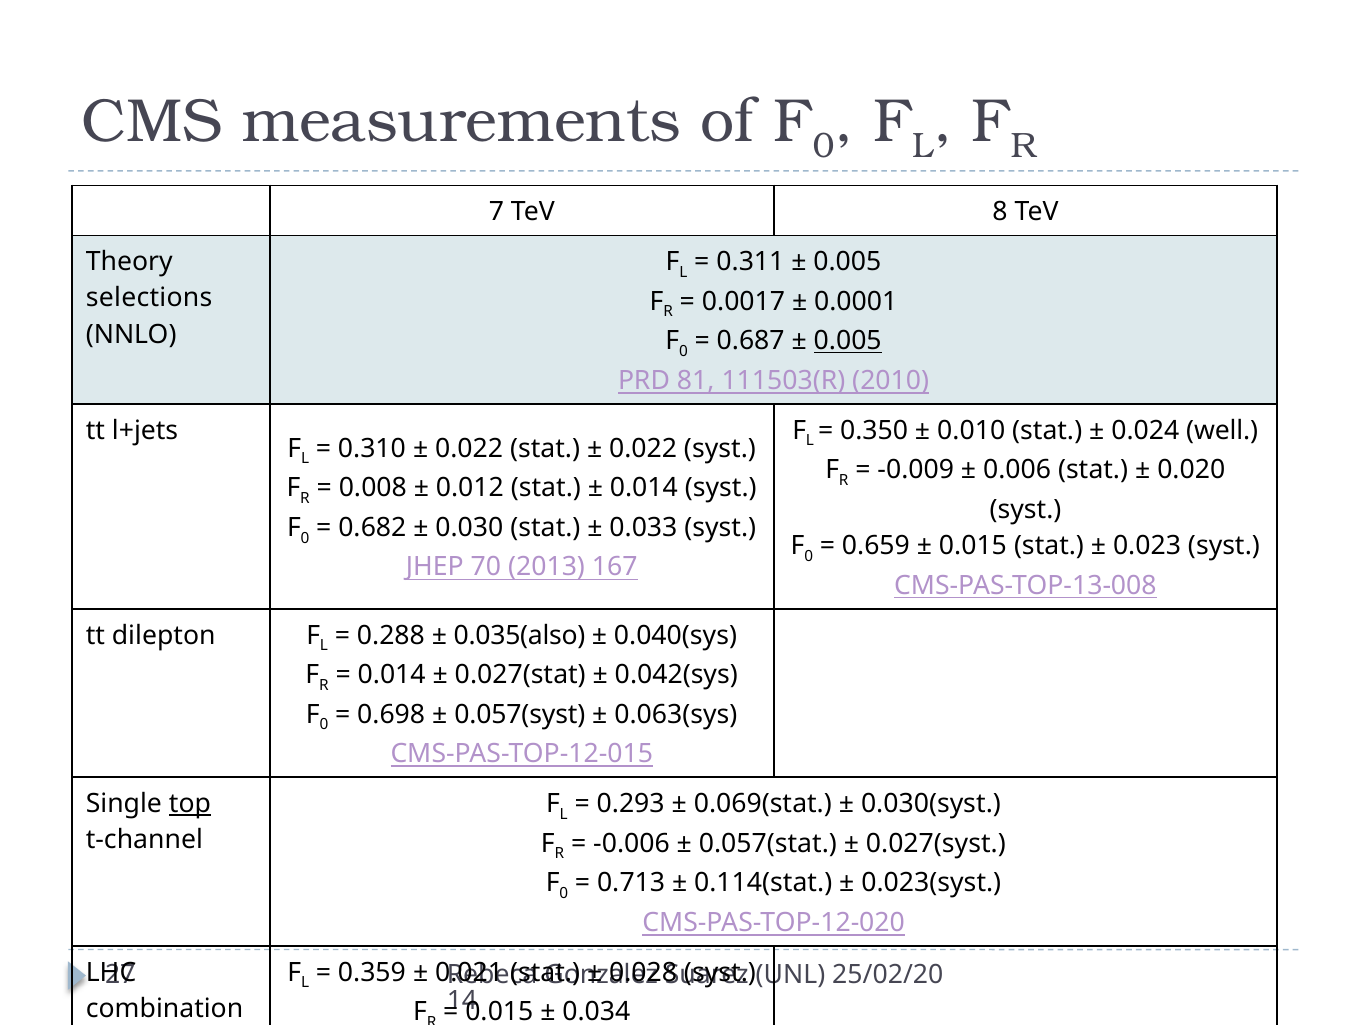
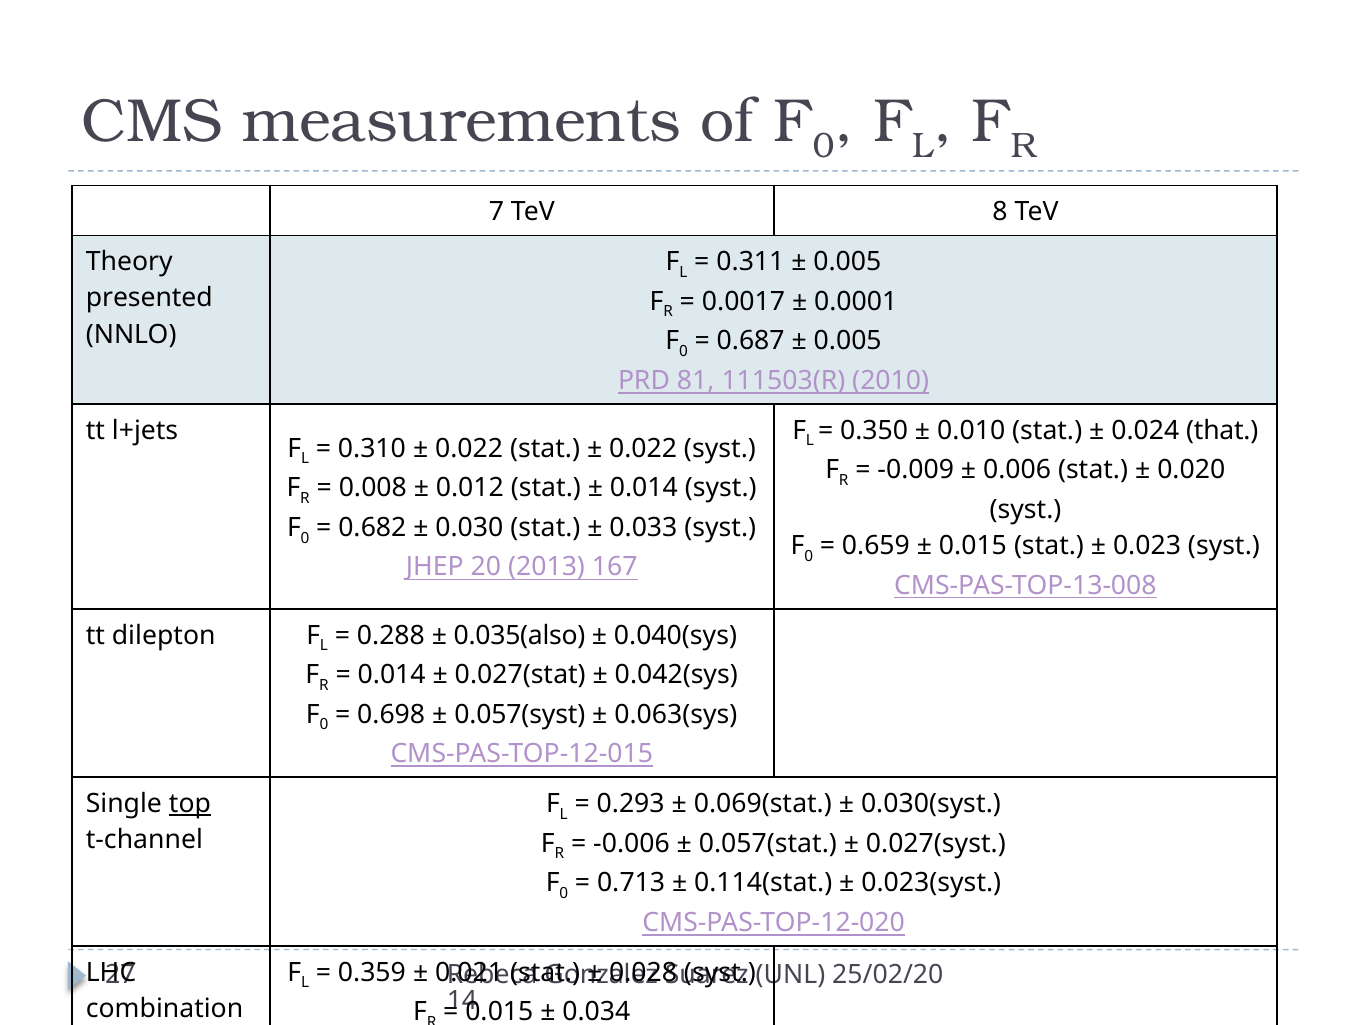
selections: selections -> presented
0.005 at (848, 341) underline: present -> none
well: well -> that
70: 70 -> 20
